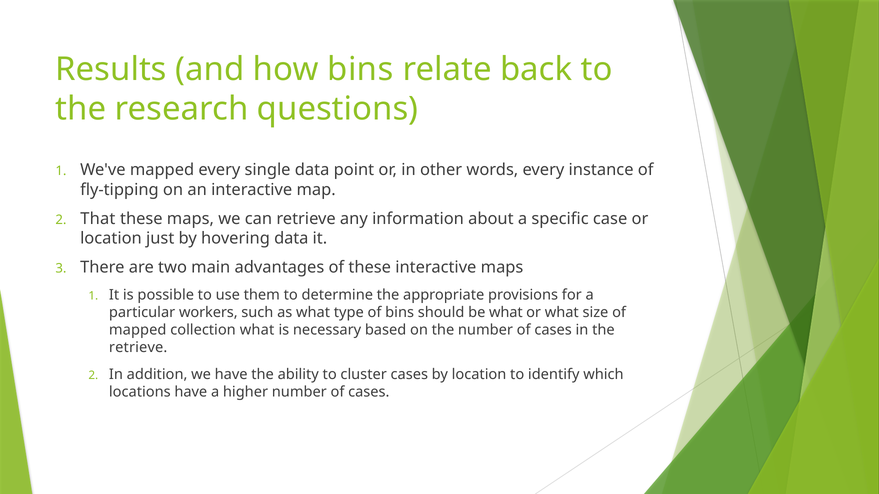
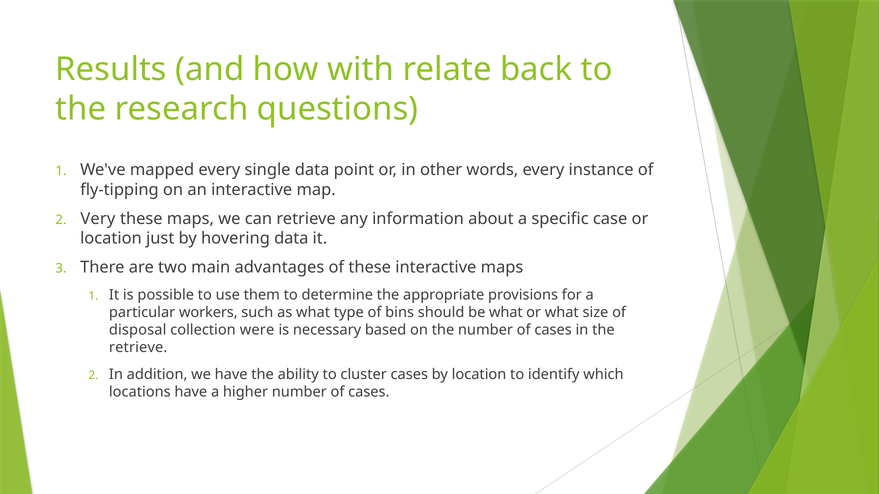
how bins: bins -> with
That: That -> Very
mapped at (138, 330): mapped -> disposal
collection what: what -> were
